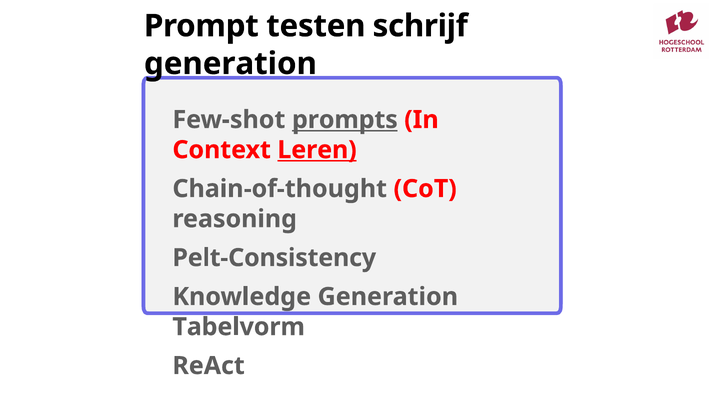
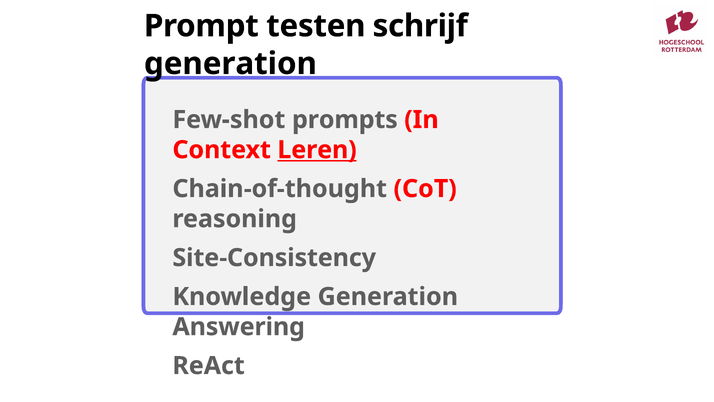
prompts underline: present -> none
Pelt-Consistency: Pelt-Consistency -> Site-Consistency
Tabelvorm: Tabelvorm -> Answering
